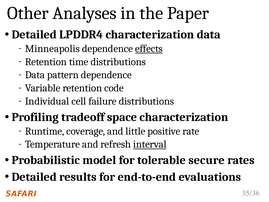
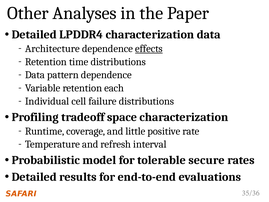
Minneapolis: Minneapolis -> Architecture
code: code -> each
interval underline: present -> none
